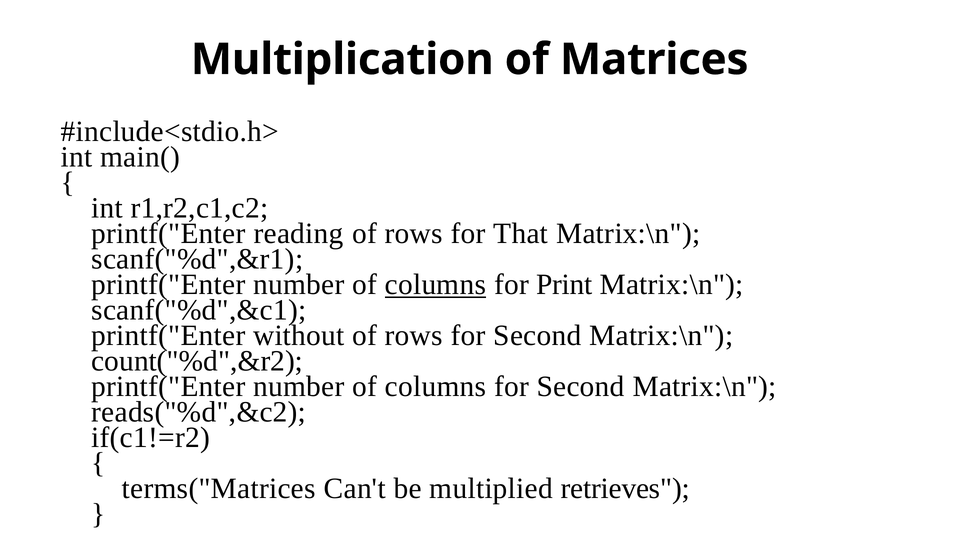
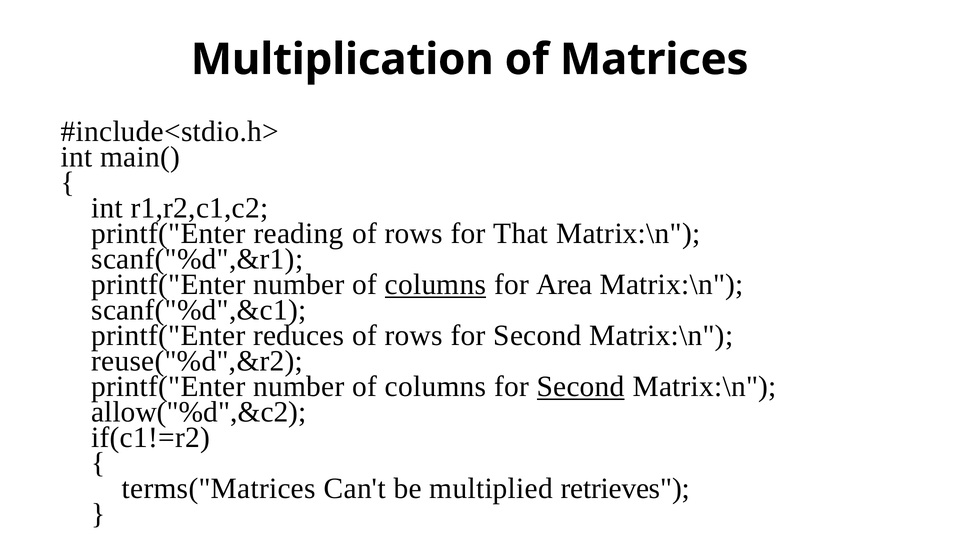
Print: Print -> Area
without: without -> reduces
count("%d",&r2: count("%d",&r2 -> reuse("%d",&r2
Second at (581, 386) underline: none -> present
reads("%d",&c2: reads("%d",&c2 -> allow("%d",&c2
